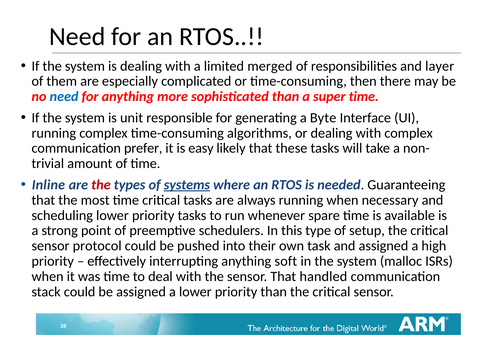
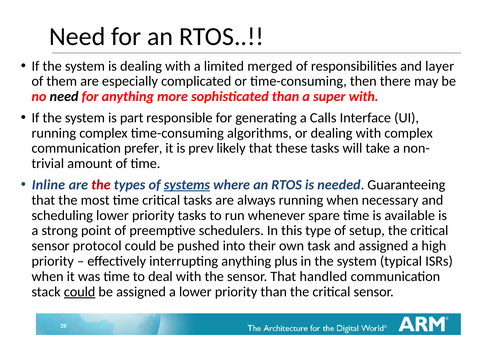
need at (64, 97) colour: blue -> black
super time: time -> with
unit: unit -> part
Byte: Byte -> Calls
easy: easy -> prev
soft: soft -> plus
malloc: malloc -> typical
could at (80, 292) underline: none -> present
